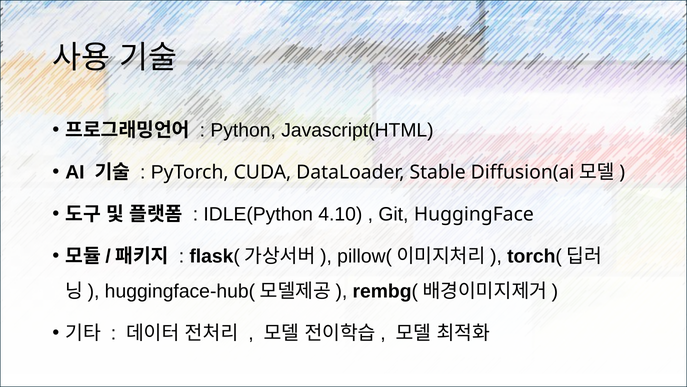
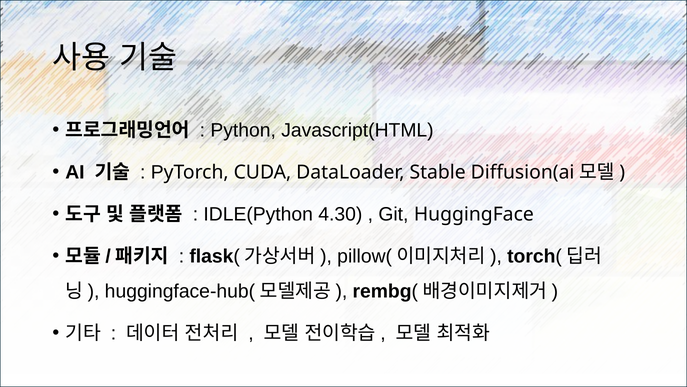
4.10: 4.10 -> 4.30
